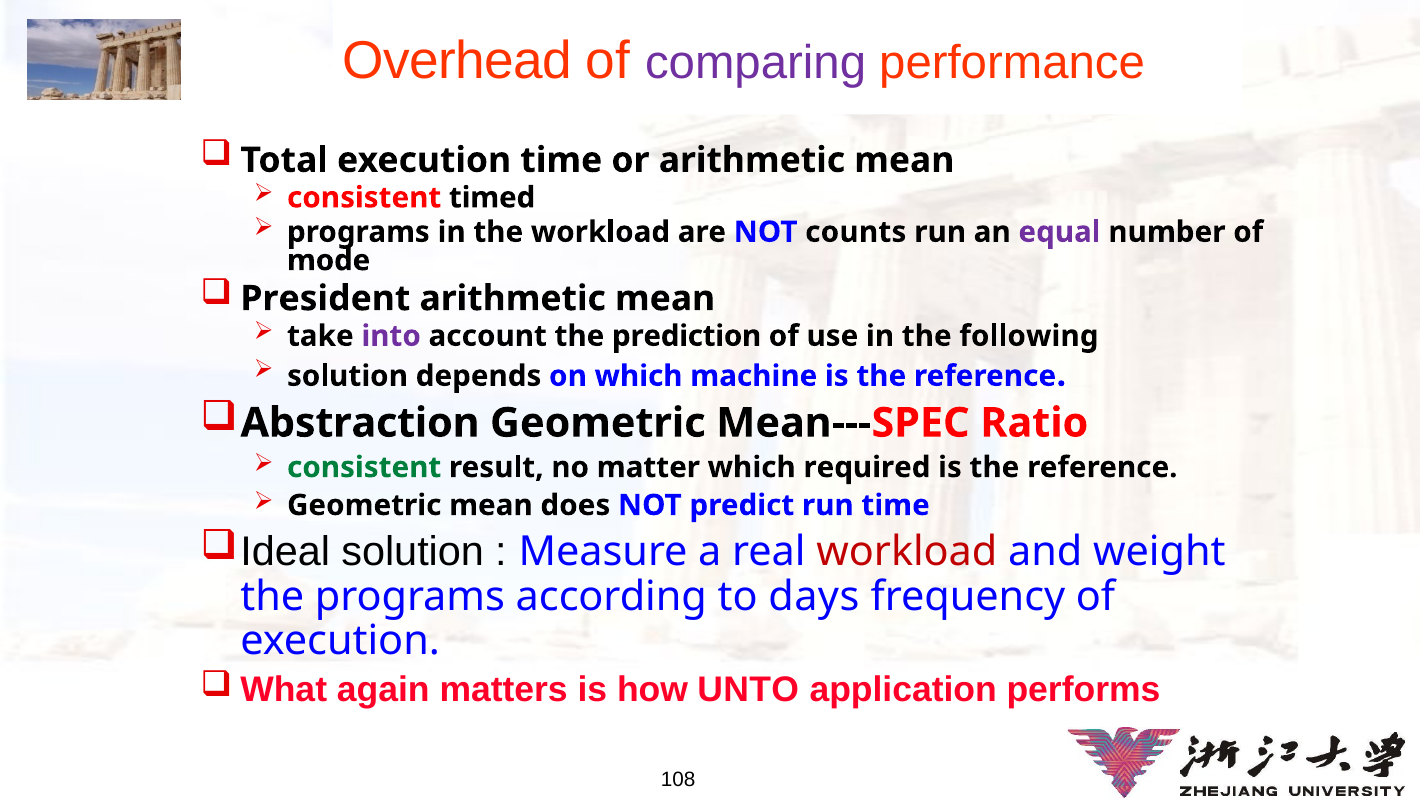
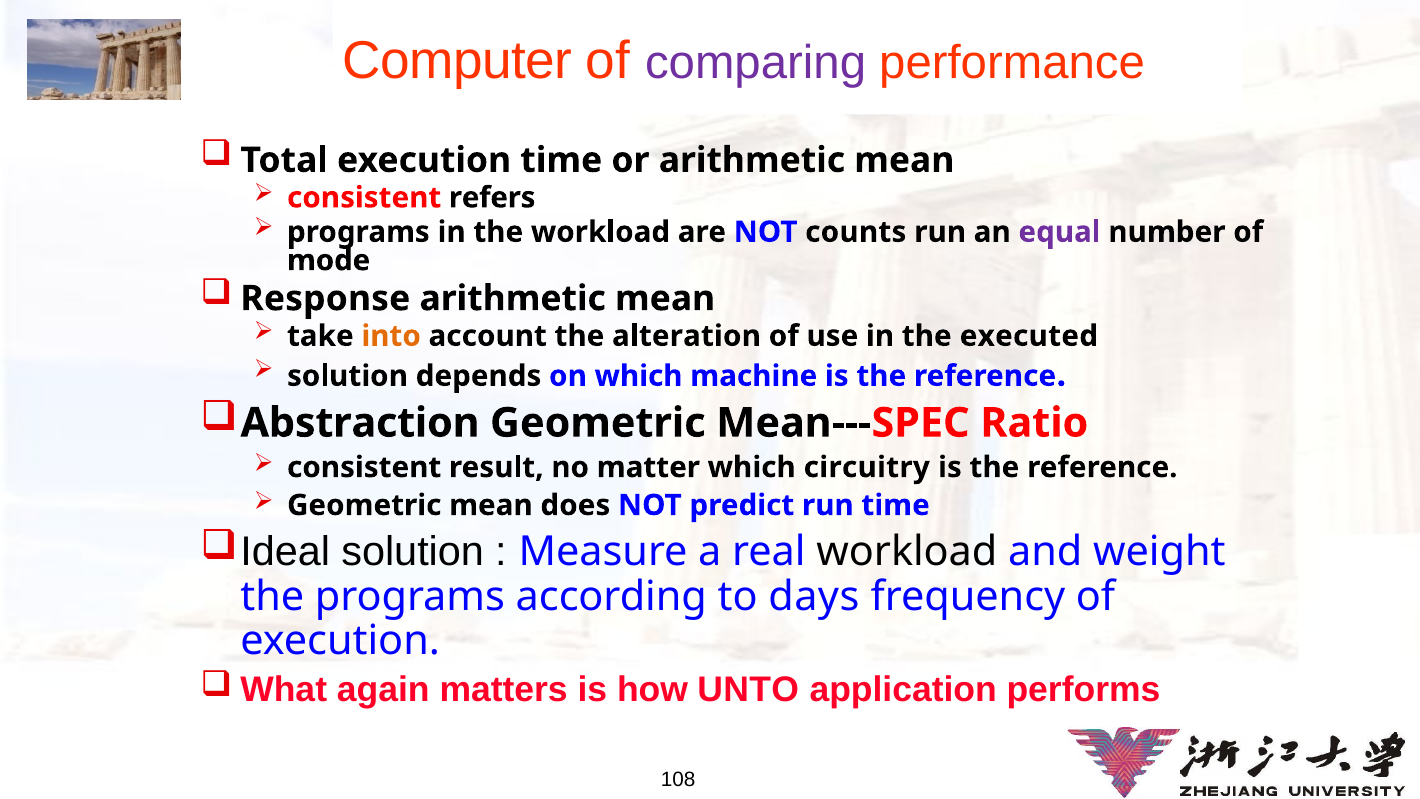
Overhead: Overhead -> Computer
timed: timed -> refers
President: President -> Response
into colour: purple -> orange
prediction: prediction -> alteration
following: following -> executed
consistent at (364, 467) colour: green -> black
required: required -> circuitry
workload at (907, 552) colour: red -> black
